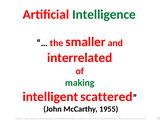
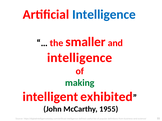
Intelligence at (104, 14) colour: green -> blue
interrelated at (80, 58): interrelated -> intelligence
scattered: scattered -> exhibited
